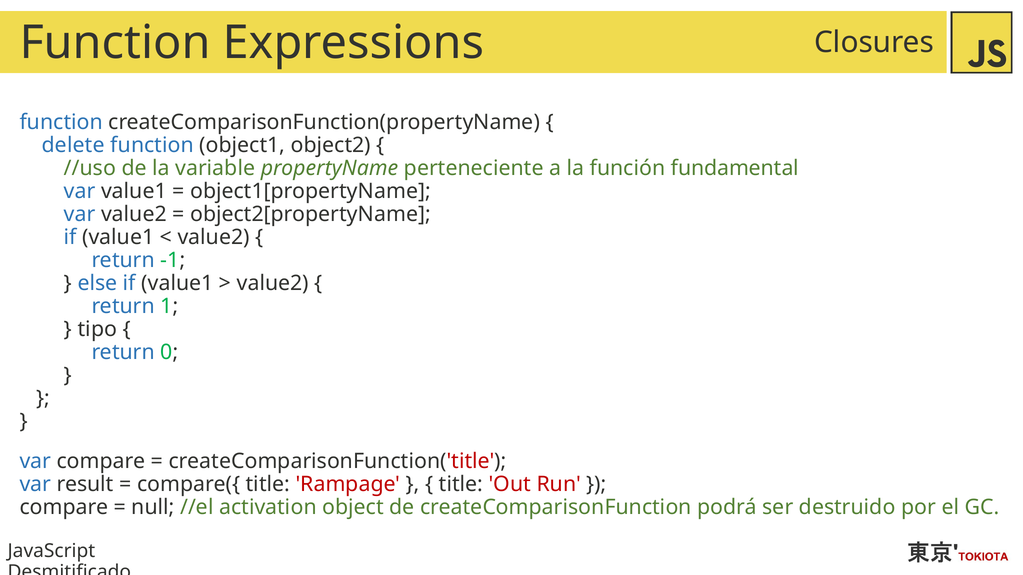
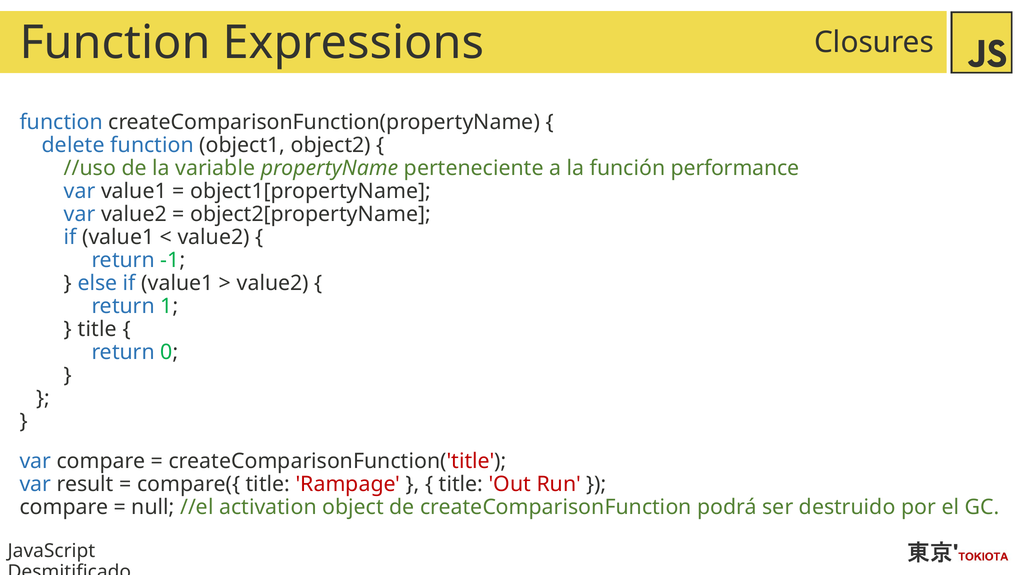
fundamental: fundamental -> performance
tipo at (97, 329): tipo -> title
